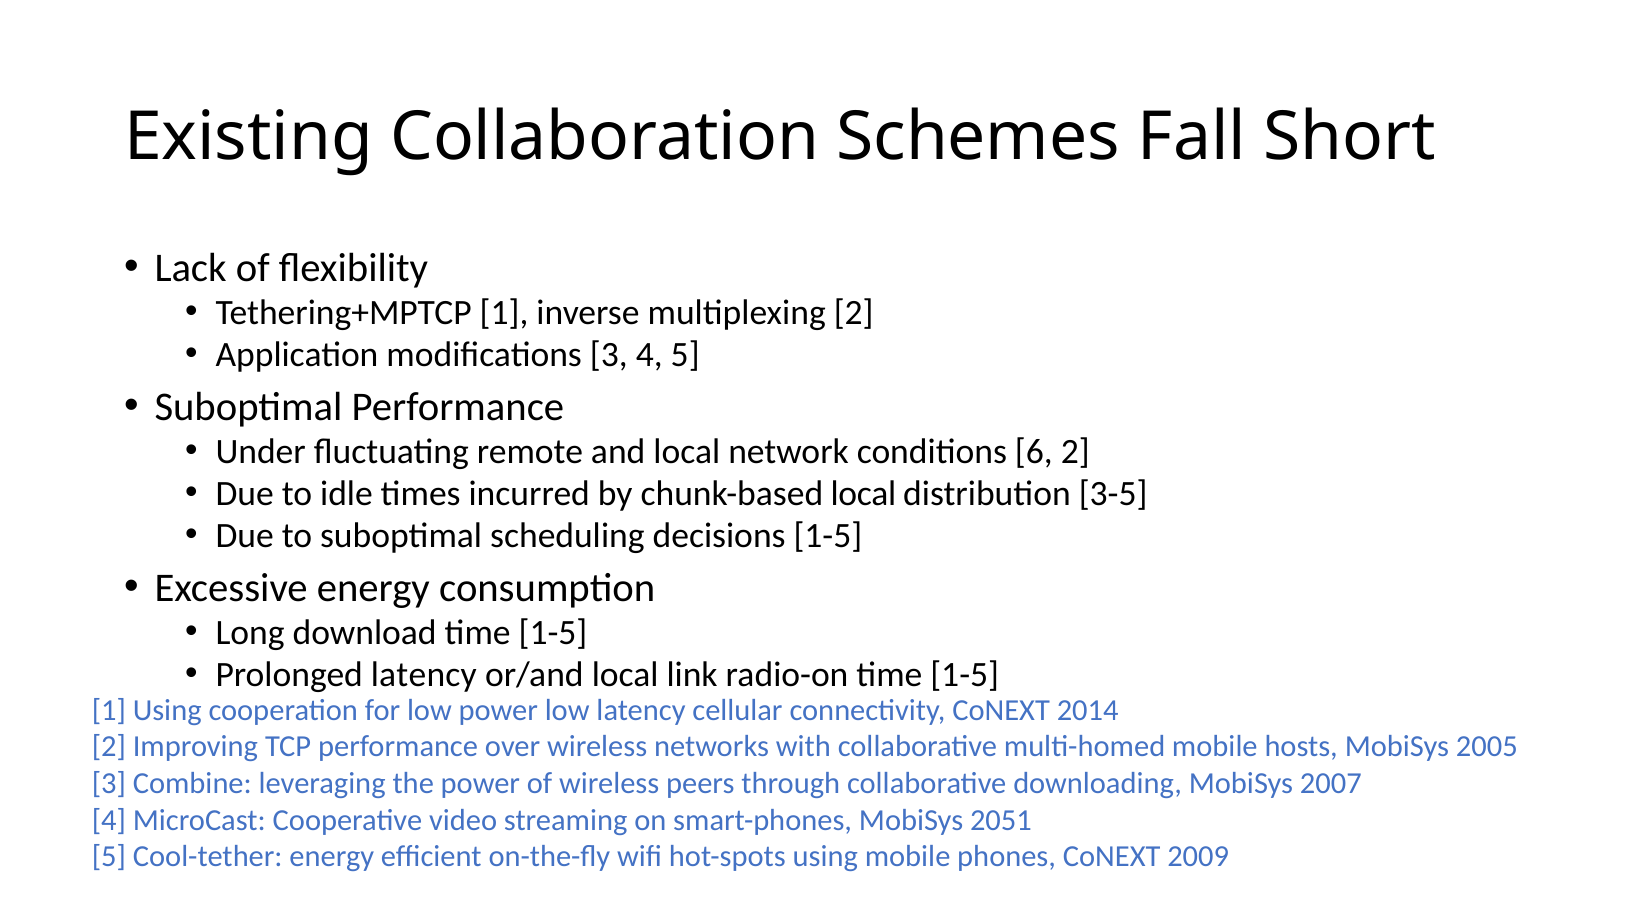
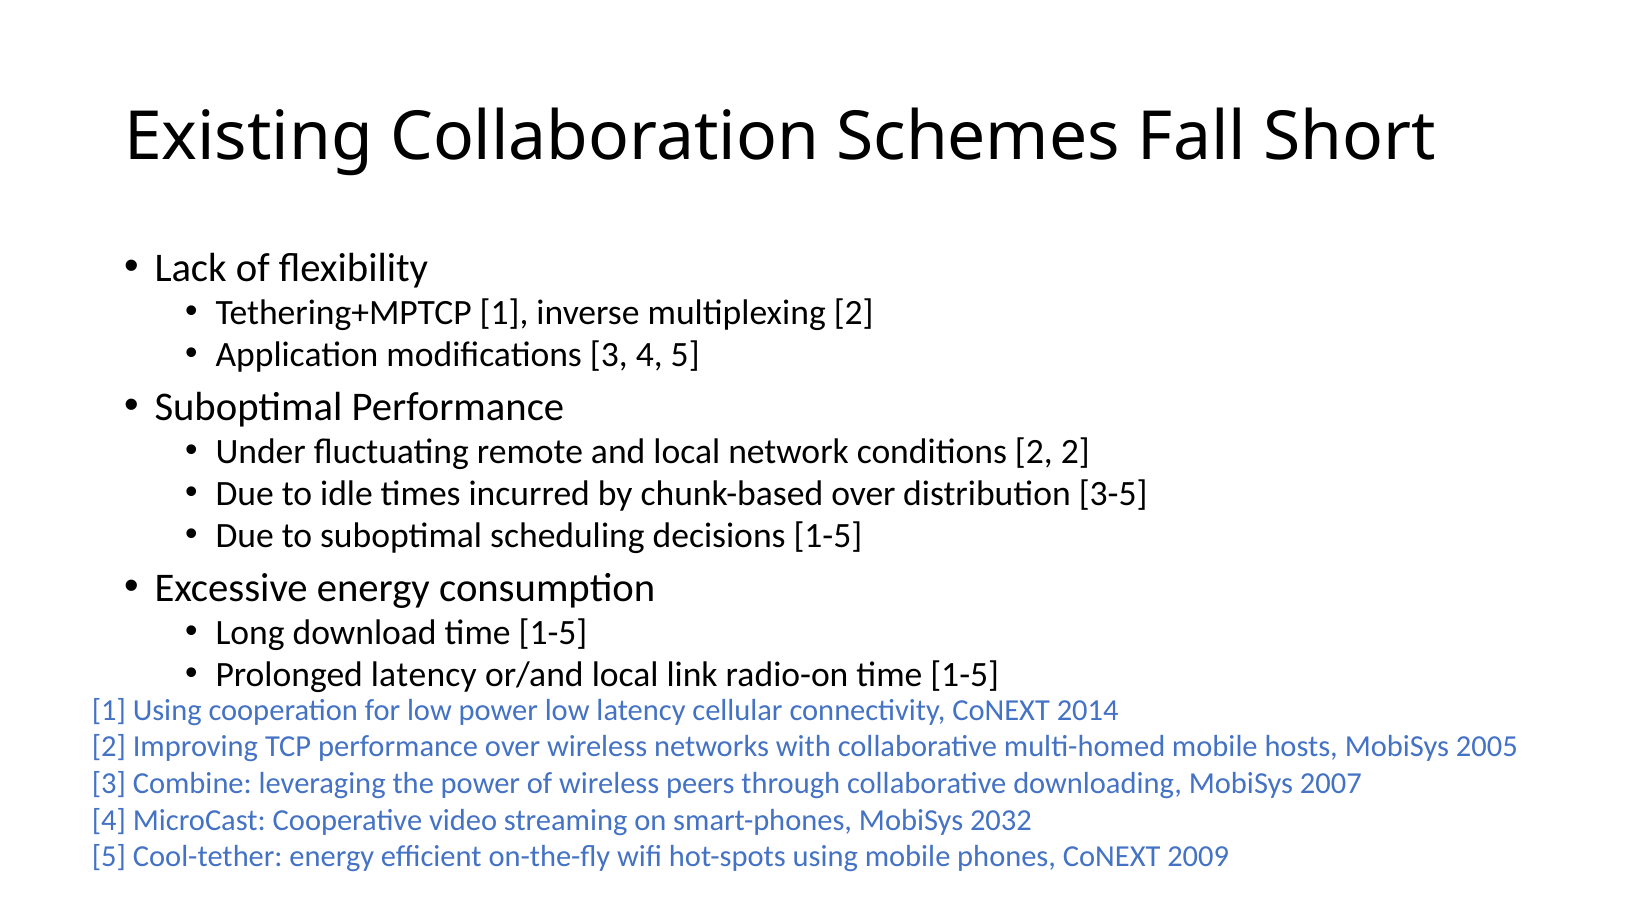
conditions 6: 6 -> 2
chunk-based local: local -> over
2051: 2051 -> 2032
